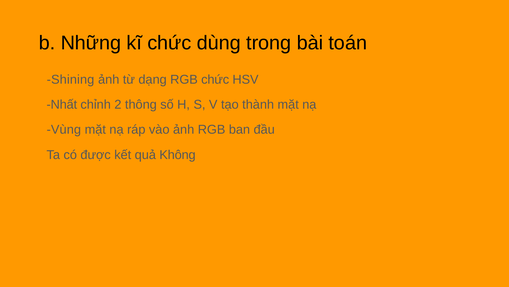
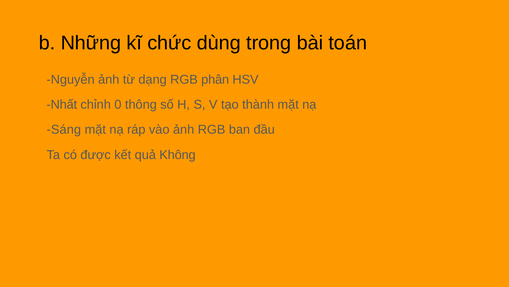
Shining: Shining -> Nguyễn
RGB chức: chức -> phân
2: 2 -> 0
Vùng: Vùng -> Sáng
